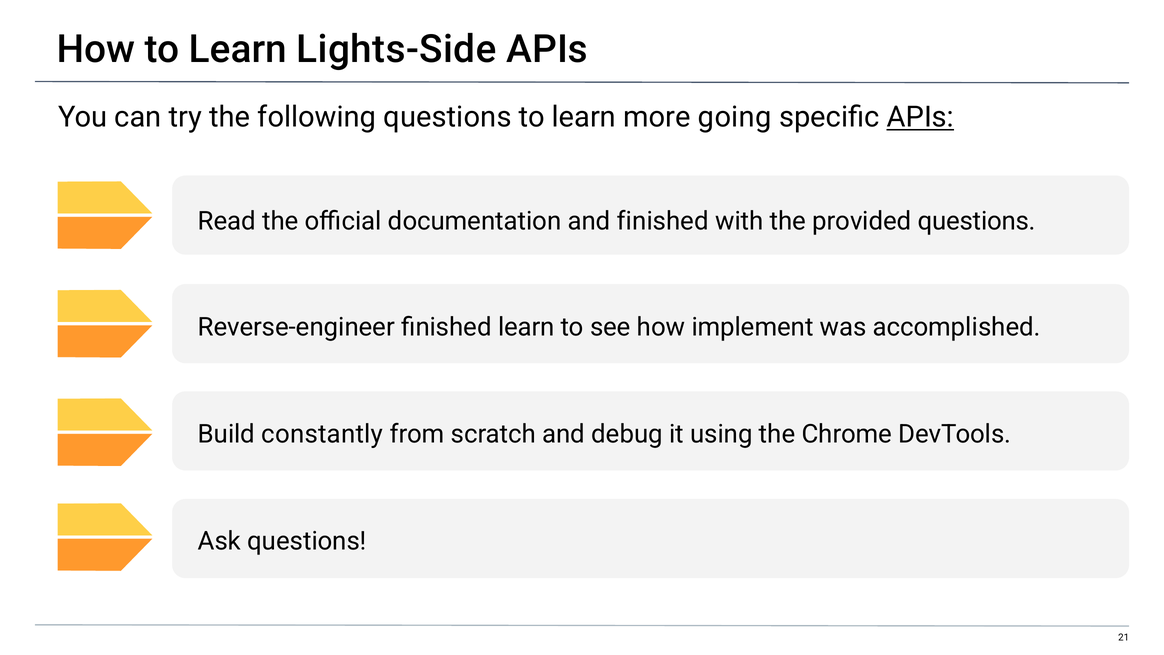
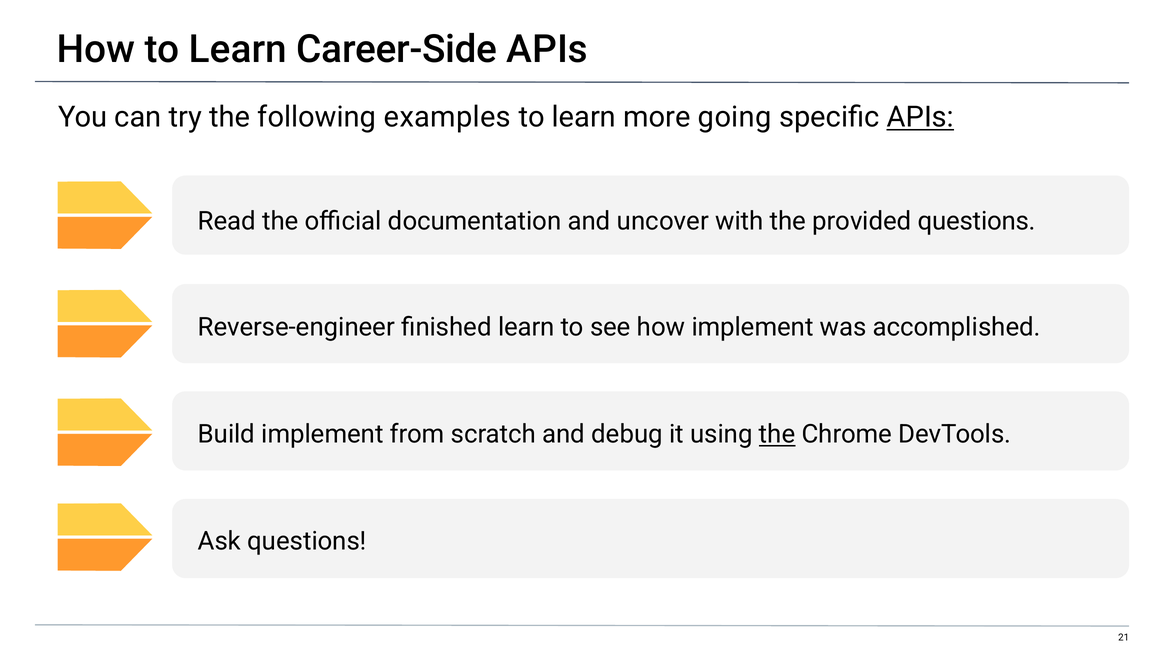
Lights-Side: Lights-Side -> Career-Side
following questions: questions -> examples
and finished: finished -> uncover
Build constantly: constantly -> implement
the at (777, 434) underline: none -> present
